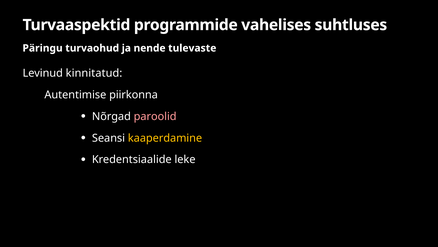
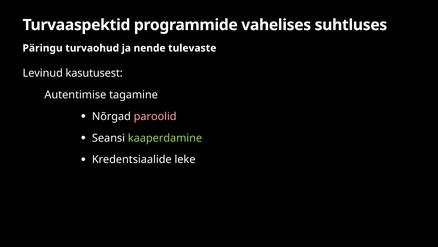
kinnitatud: kinnitatud -> kasutusest
piirkonna: piirkonna -> tagamine
kaaperdamine colour: yellow -> light green
